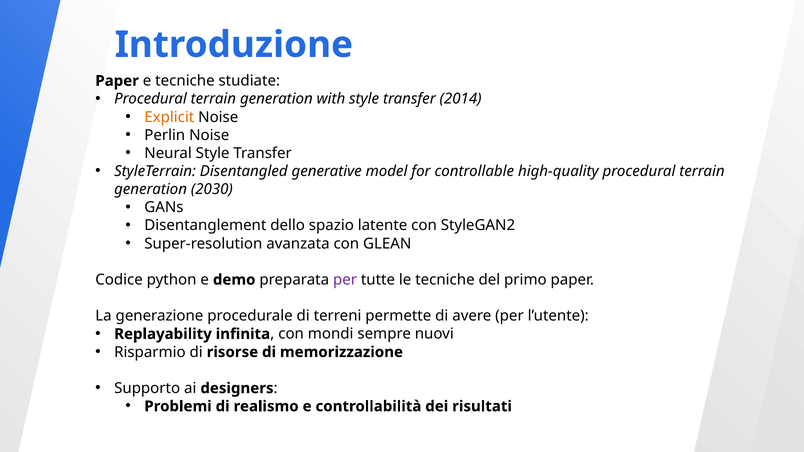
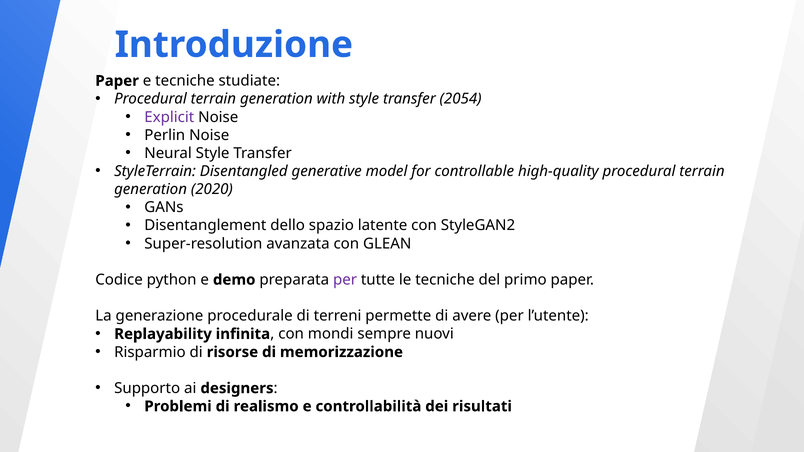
2014: 2014 -> 2054
Explicit colour: orange -> purple
2030: 2030 -> 2020
